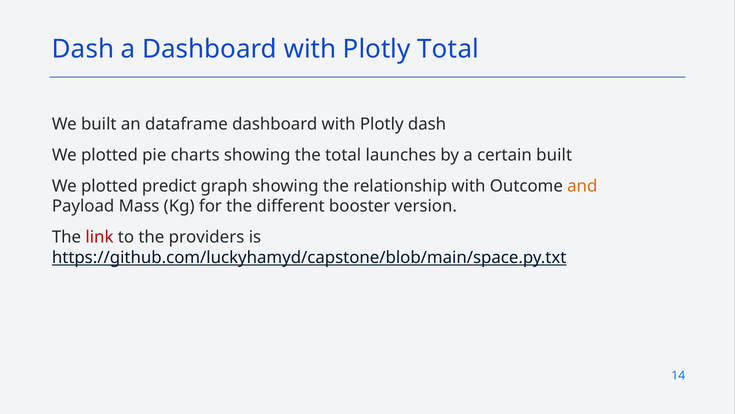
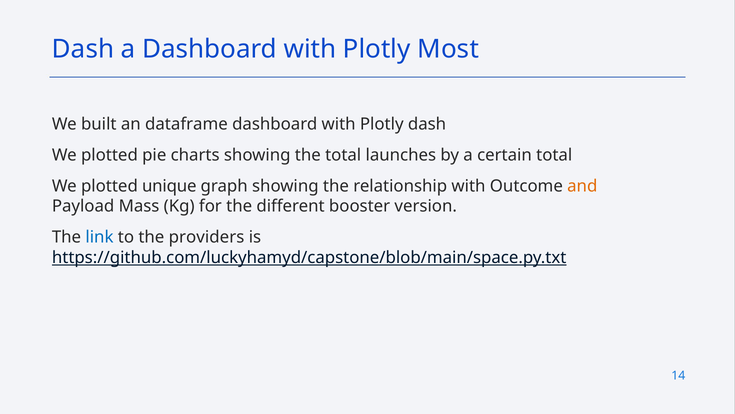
Plotly Total: Total -> Most
certain built: built -> total
predict: predict -> unique
link colour: red -> blue
